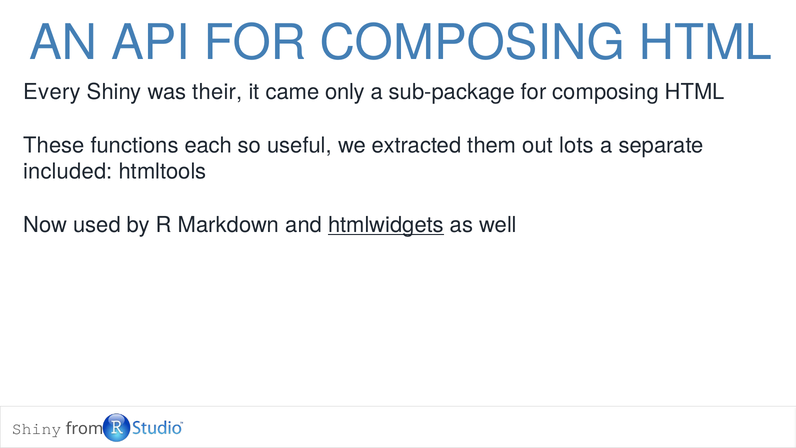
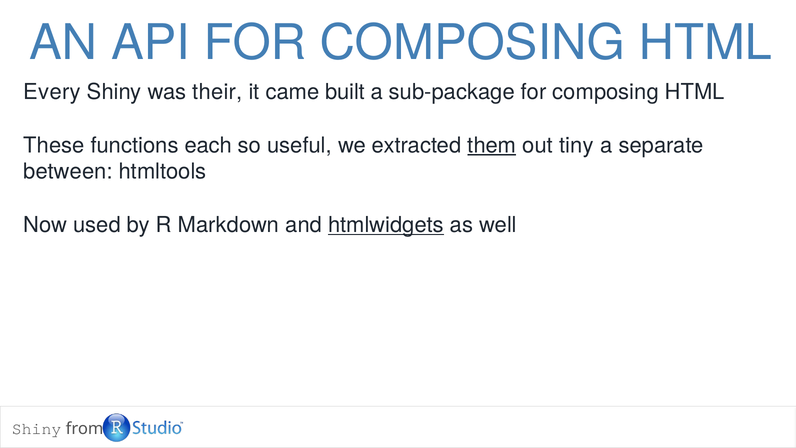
only: only -> built
them underline: none -> present
lots: lots -> tiny
included: included -> between
